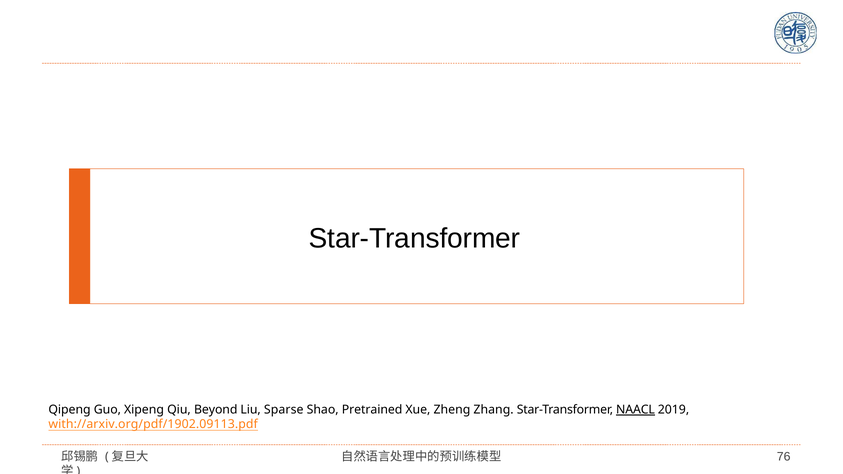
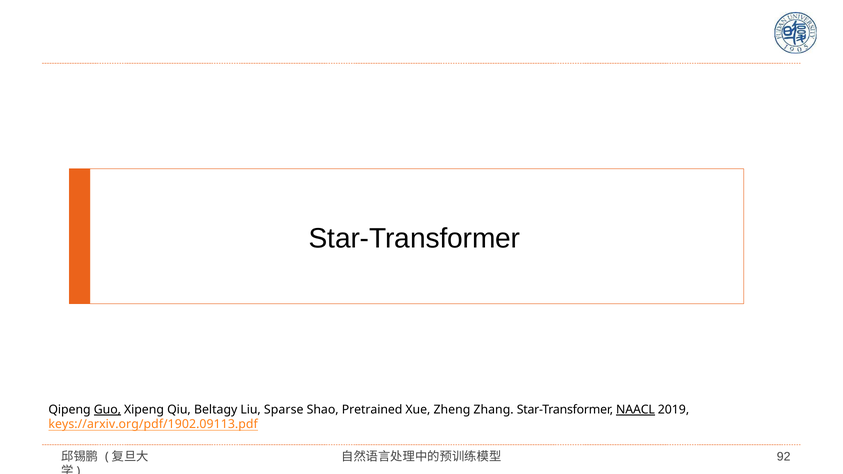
Guo underline: none -> present
Beyond: Beyond -> Beltagy
with://arxiv.org/pdf/1902.09113.pdf: with://arxiv.org/pdf/1902.09113.pdf -> keys://arxiv.org/pdf/1902.09113.pdf
76: 76 -> 92
